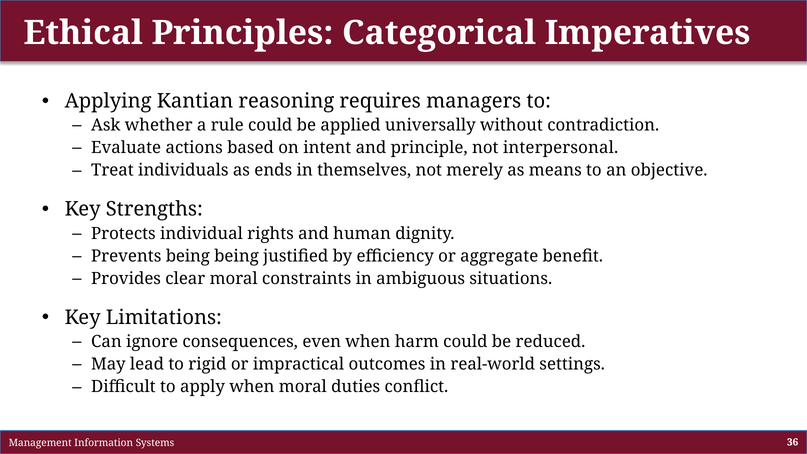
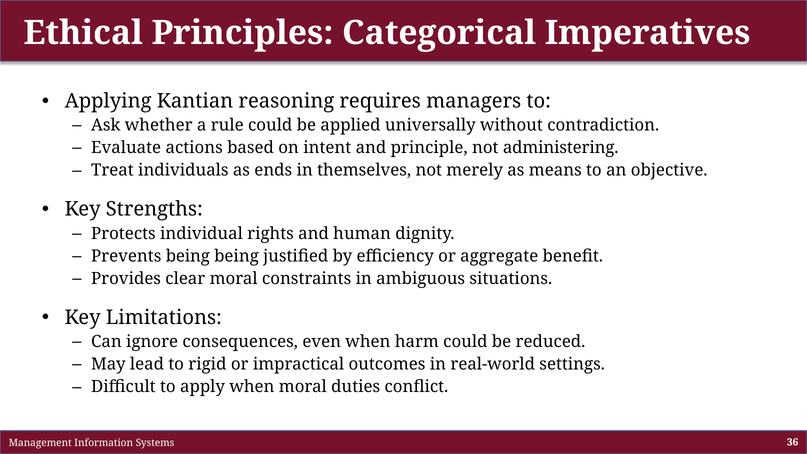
interpersonal: interpersonal -> administering
